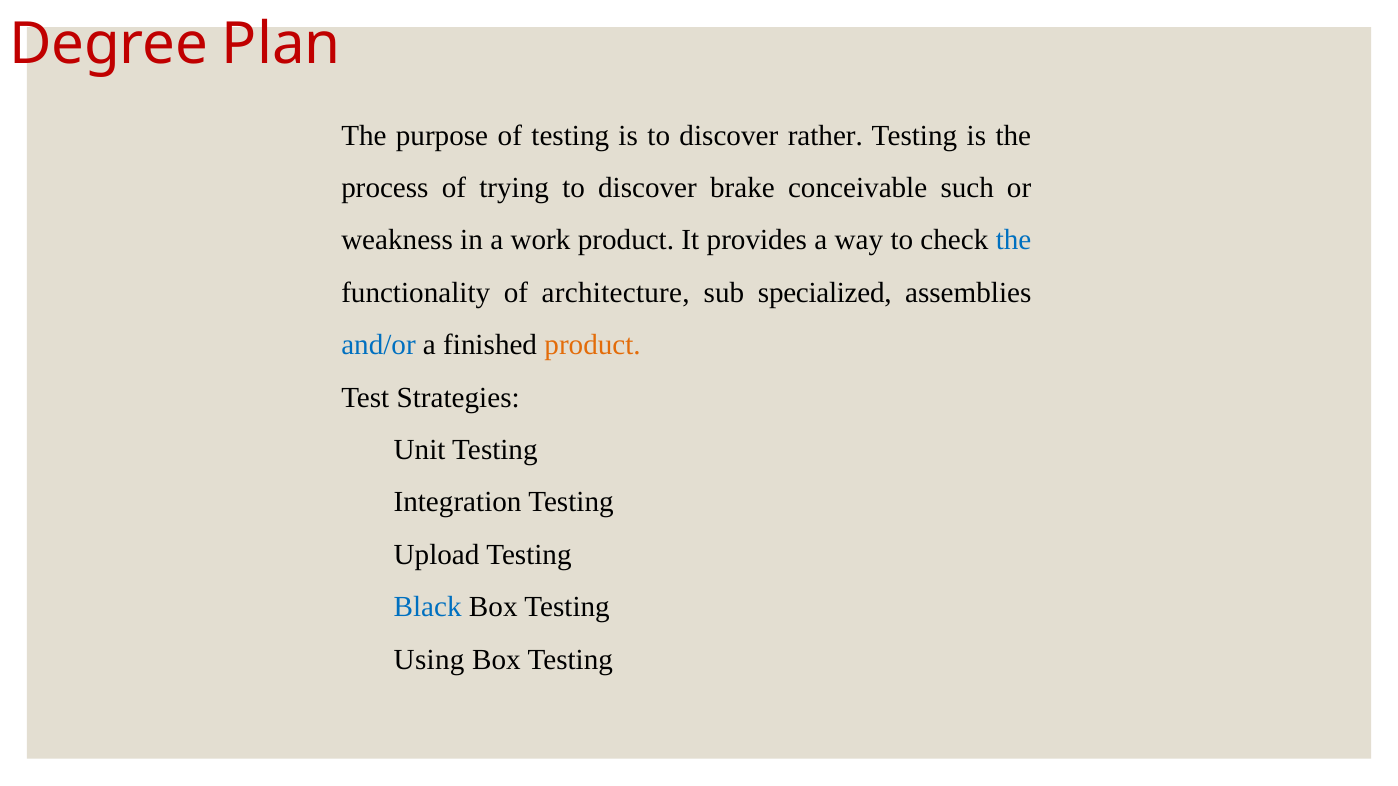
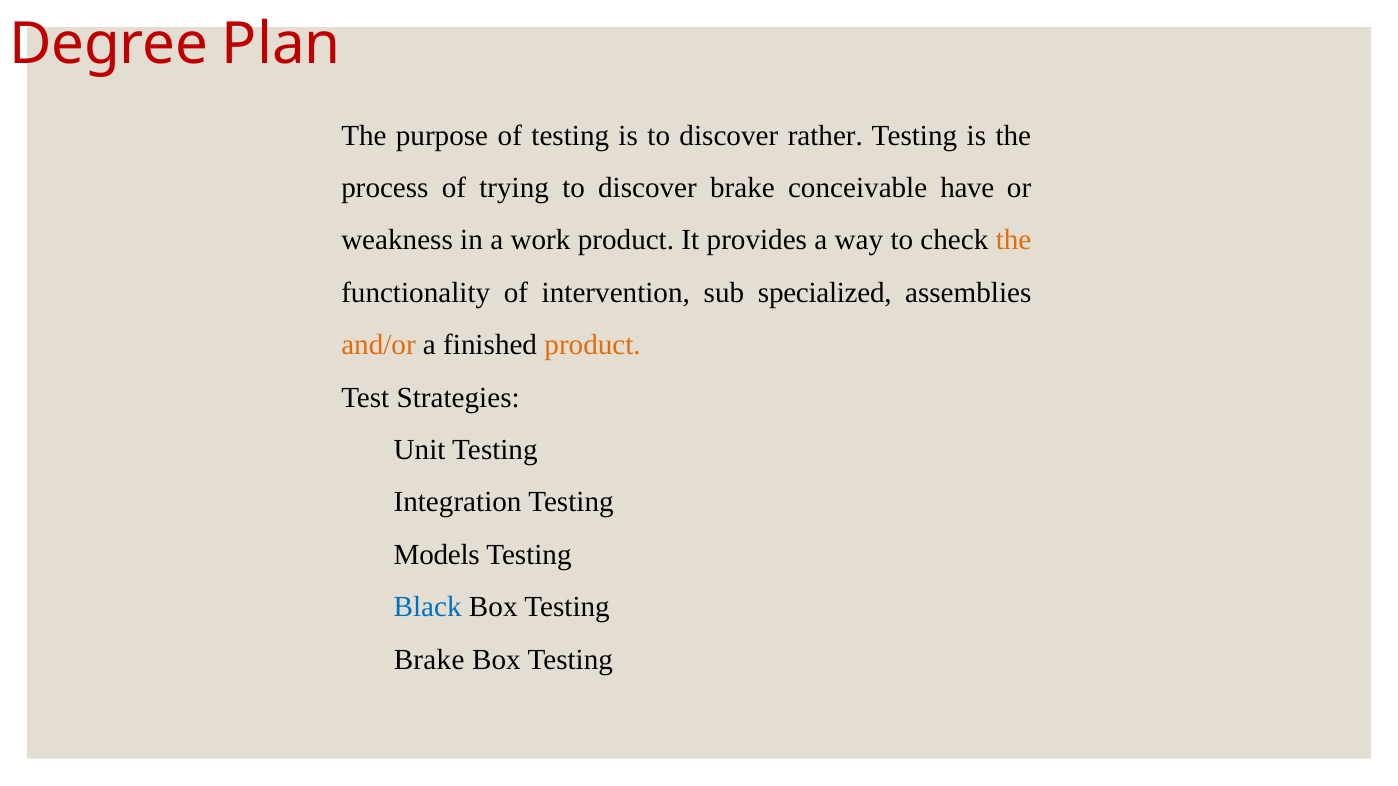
such: such -> have
the at (1014, 240) colour: blue -> orange
architecture: architecture -> intervention
and/or colour: blue -> orange
Upload: Upload -> Models
Using at (429, 660): Using -> Brake
